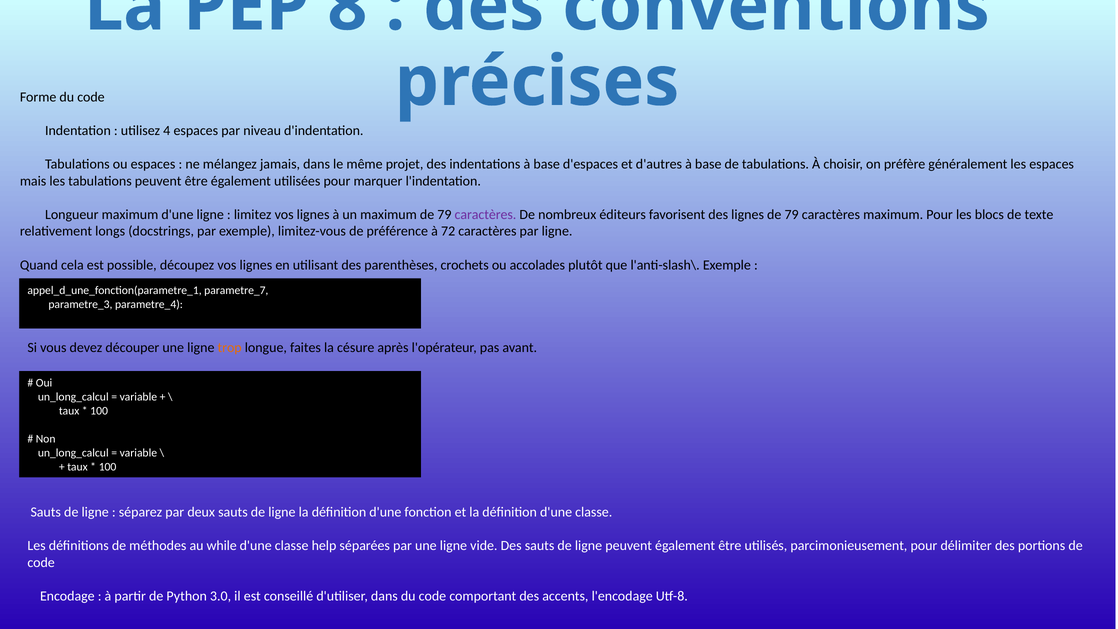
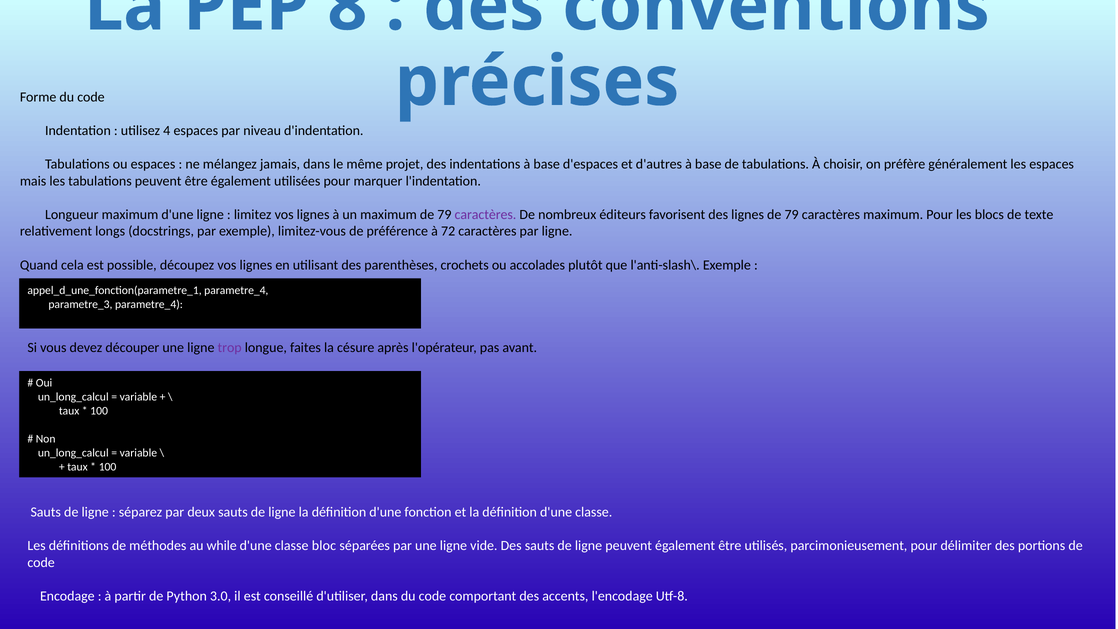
appel_d_une_fonction(parametre_1 parametre_7: parametre_7 -> parametre_4
trop colour: orange -> purple
help: help -> bloc
